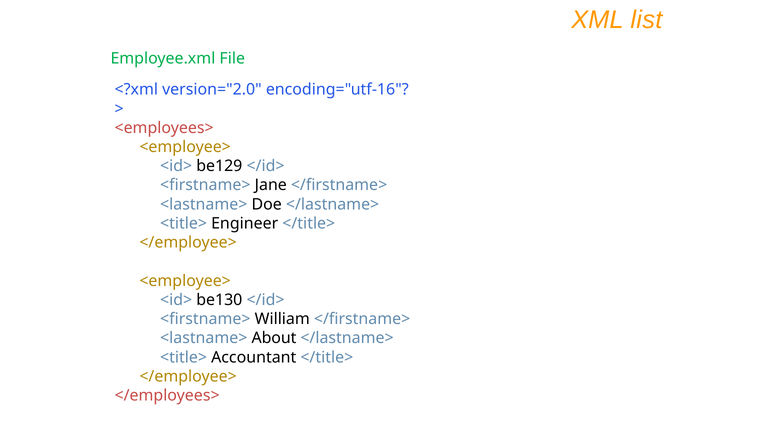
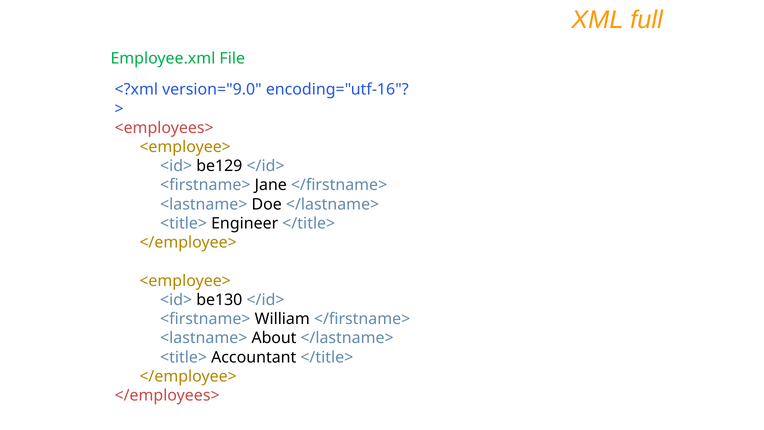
list: list -> full
version="2.0: version="2.0 -> version="9.0
